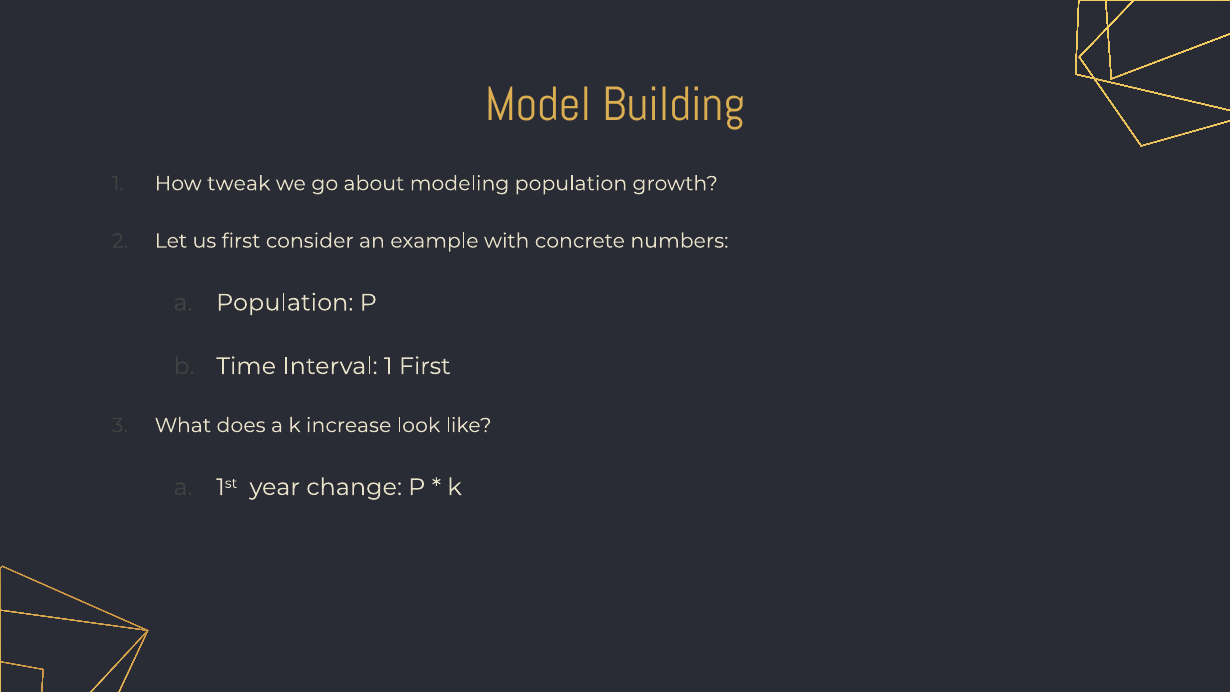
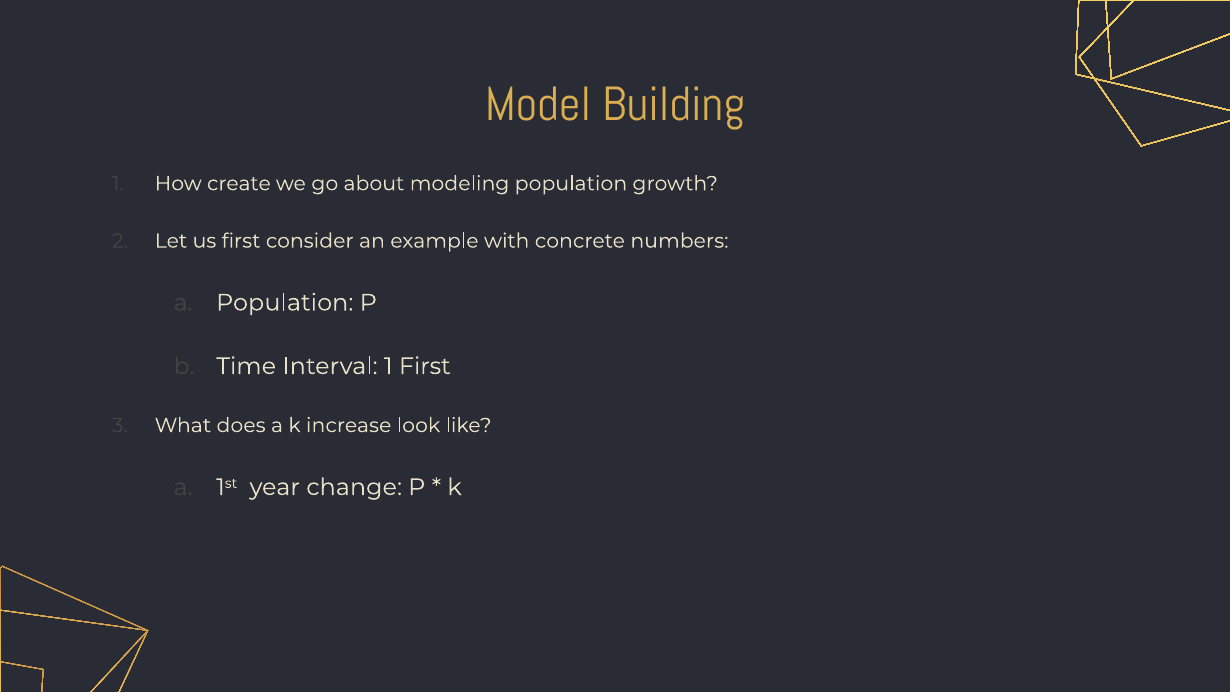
tweak: tweak -> create
